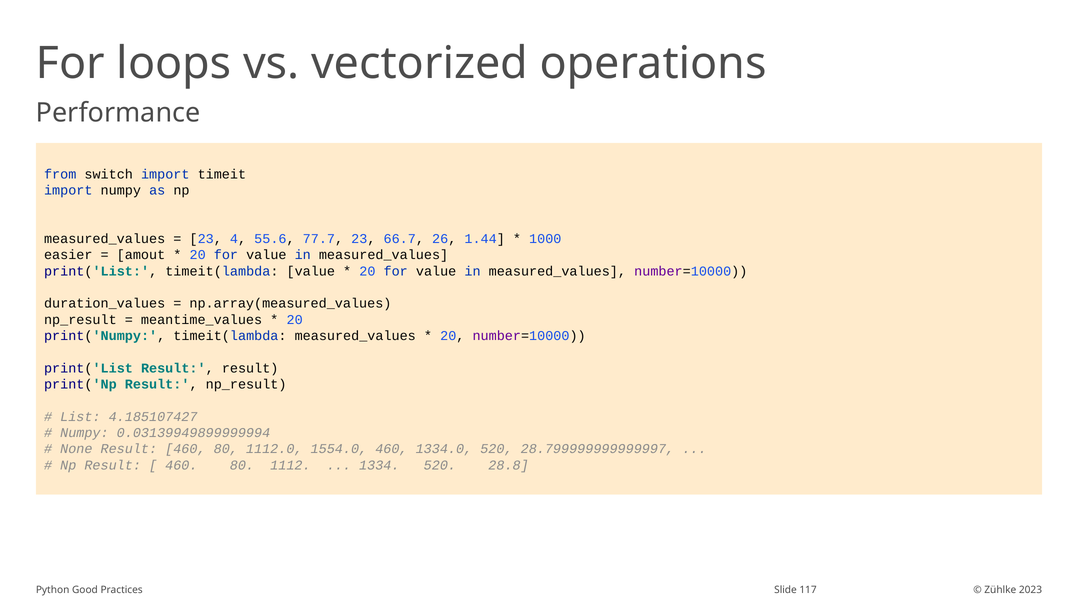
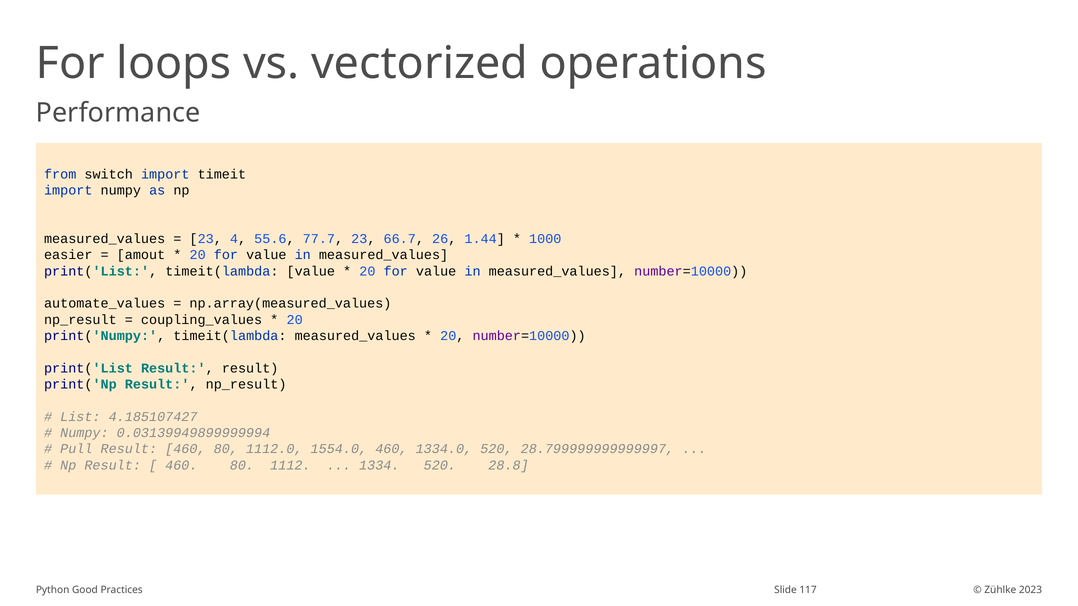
duration_values: duration_values -> automate_values
meantime_values: meantime_values -> coupling_values
None: None -> Pull
